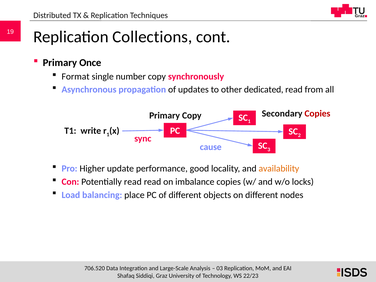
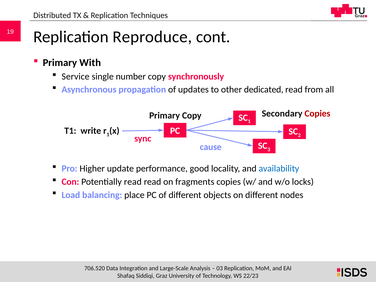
Collections: Collections -> Reproduce
Once: Once -> With
Format: Format -> Service
availability colour: orange -> blue
imbalance: imbalance -> fragments
